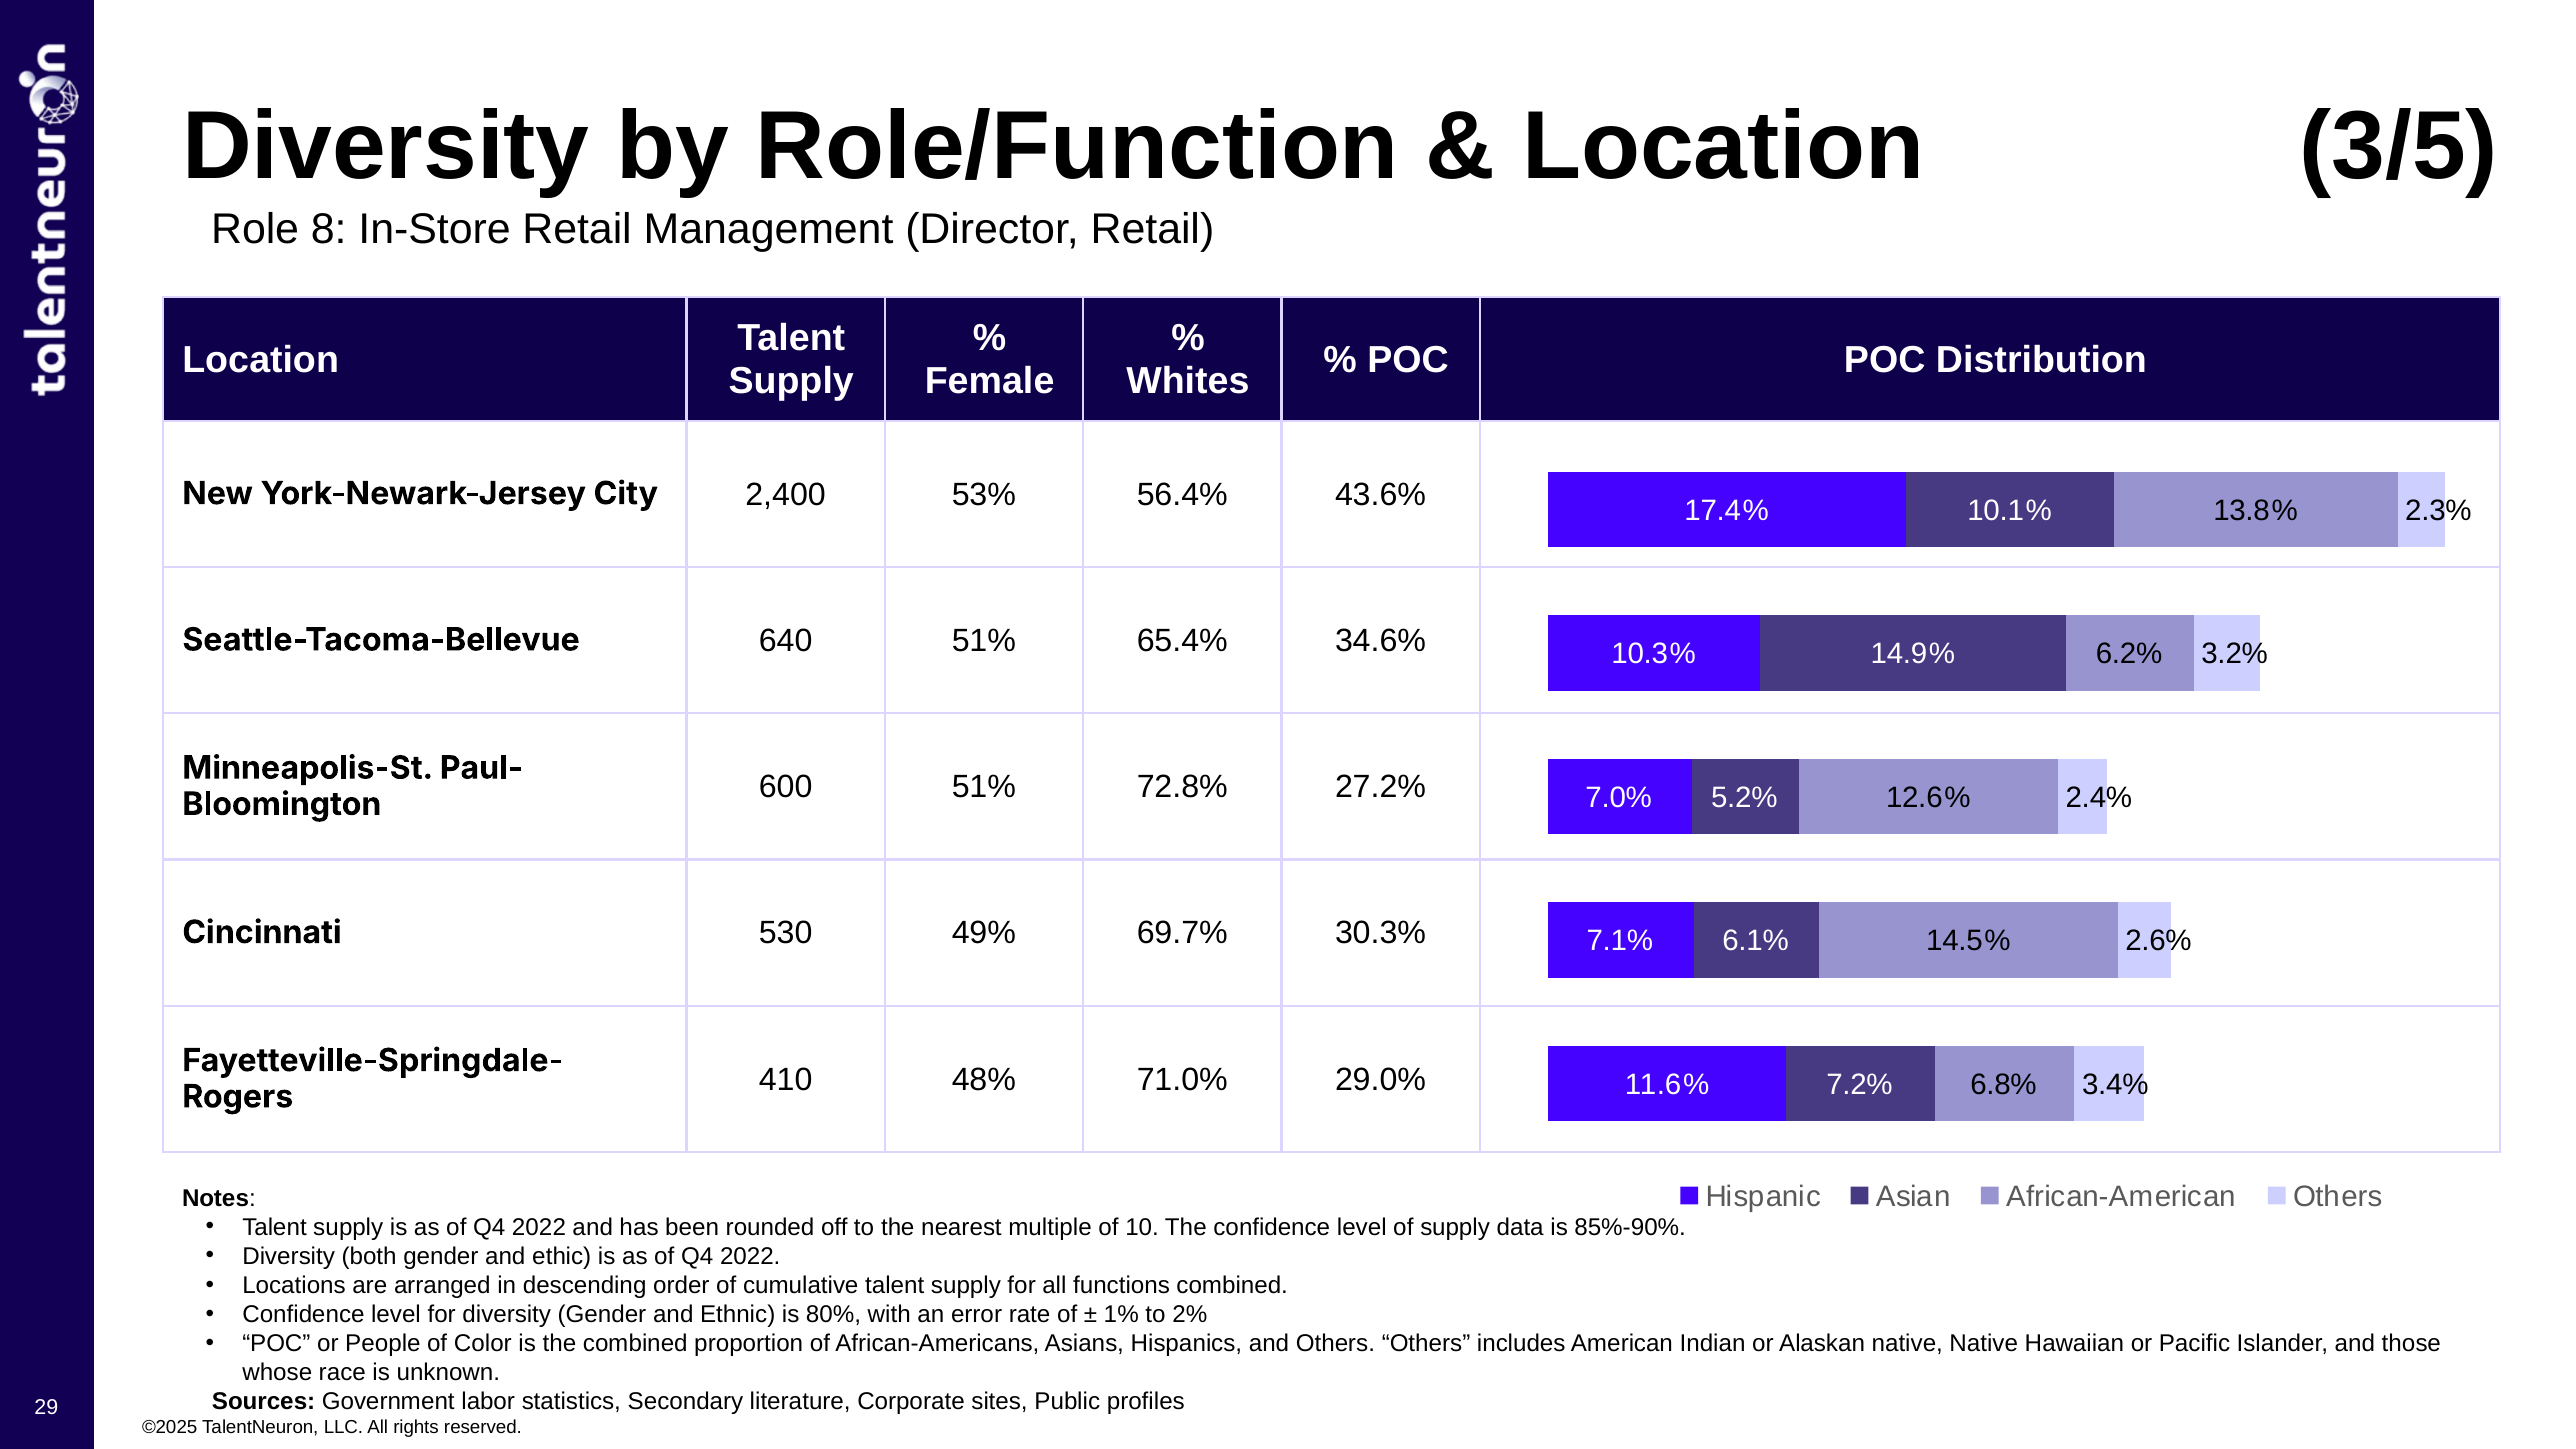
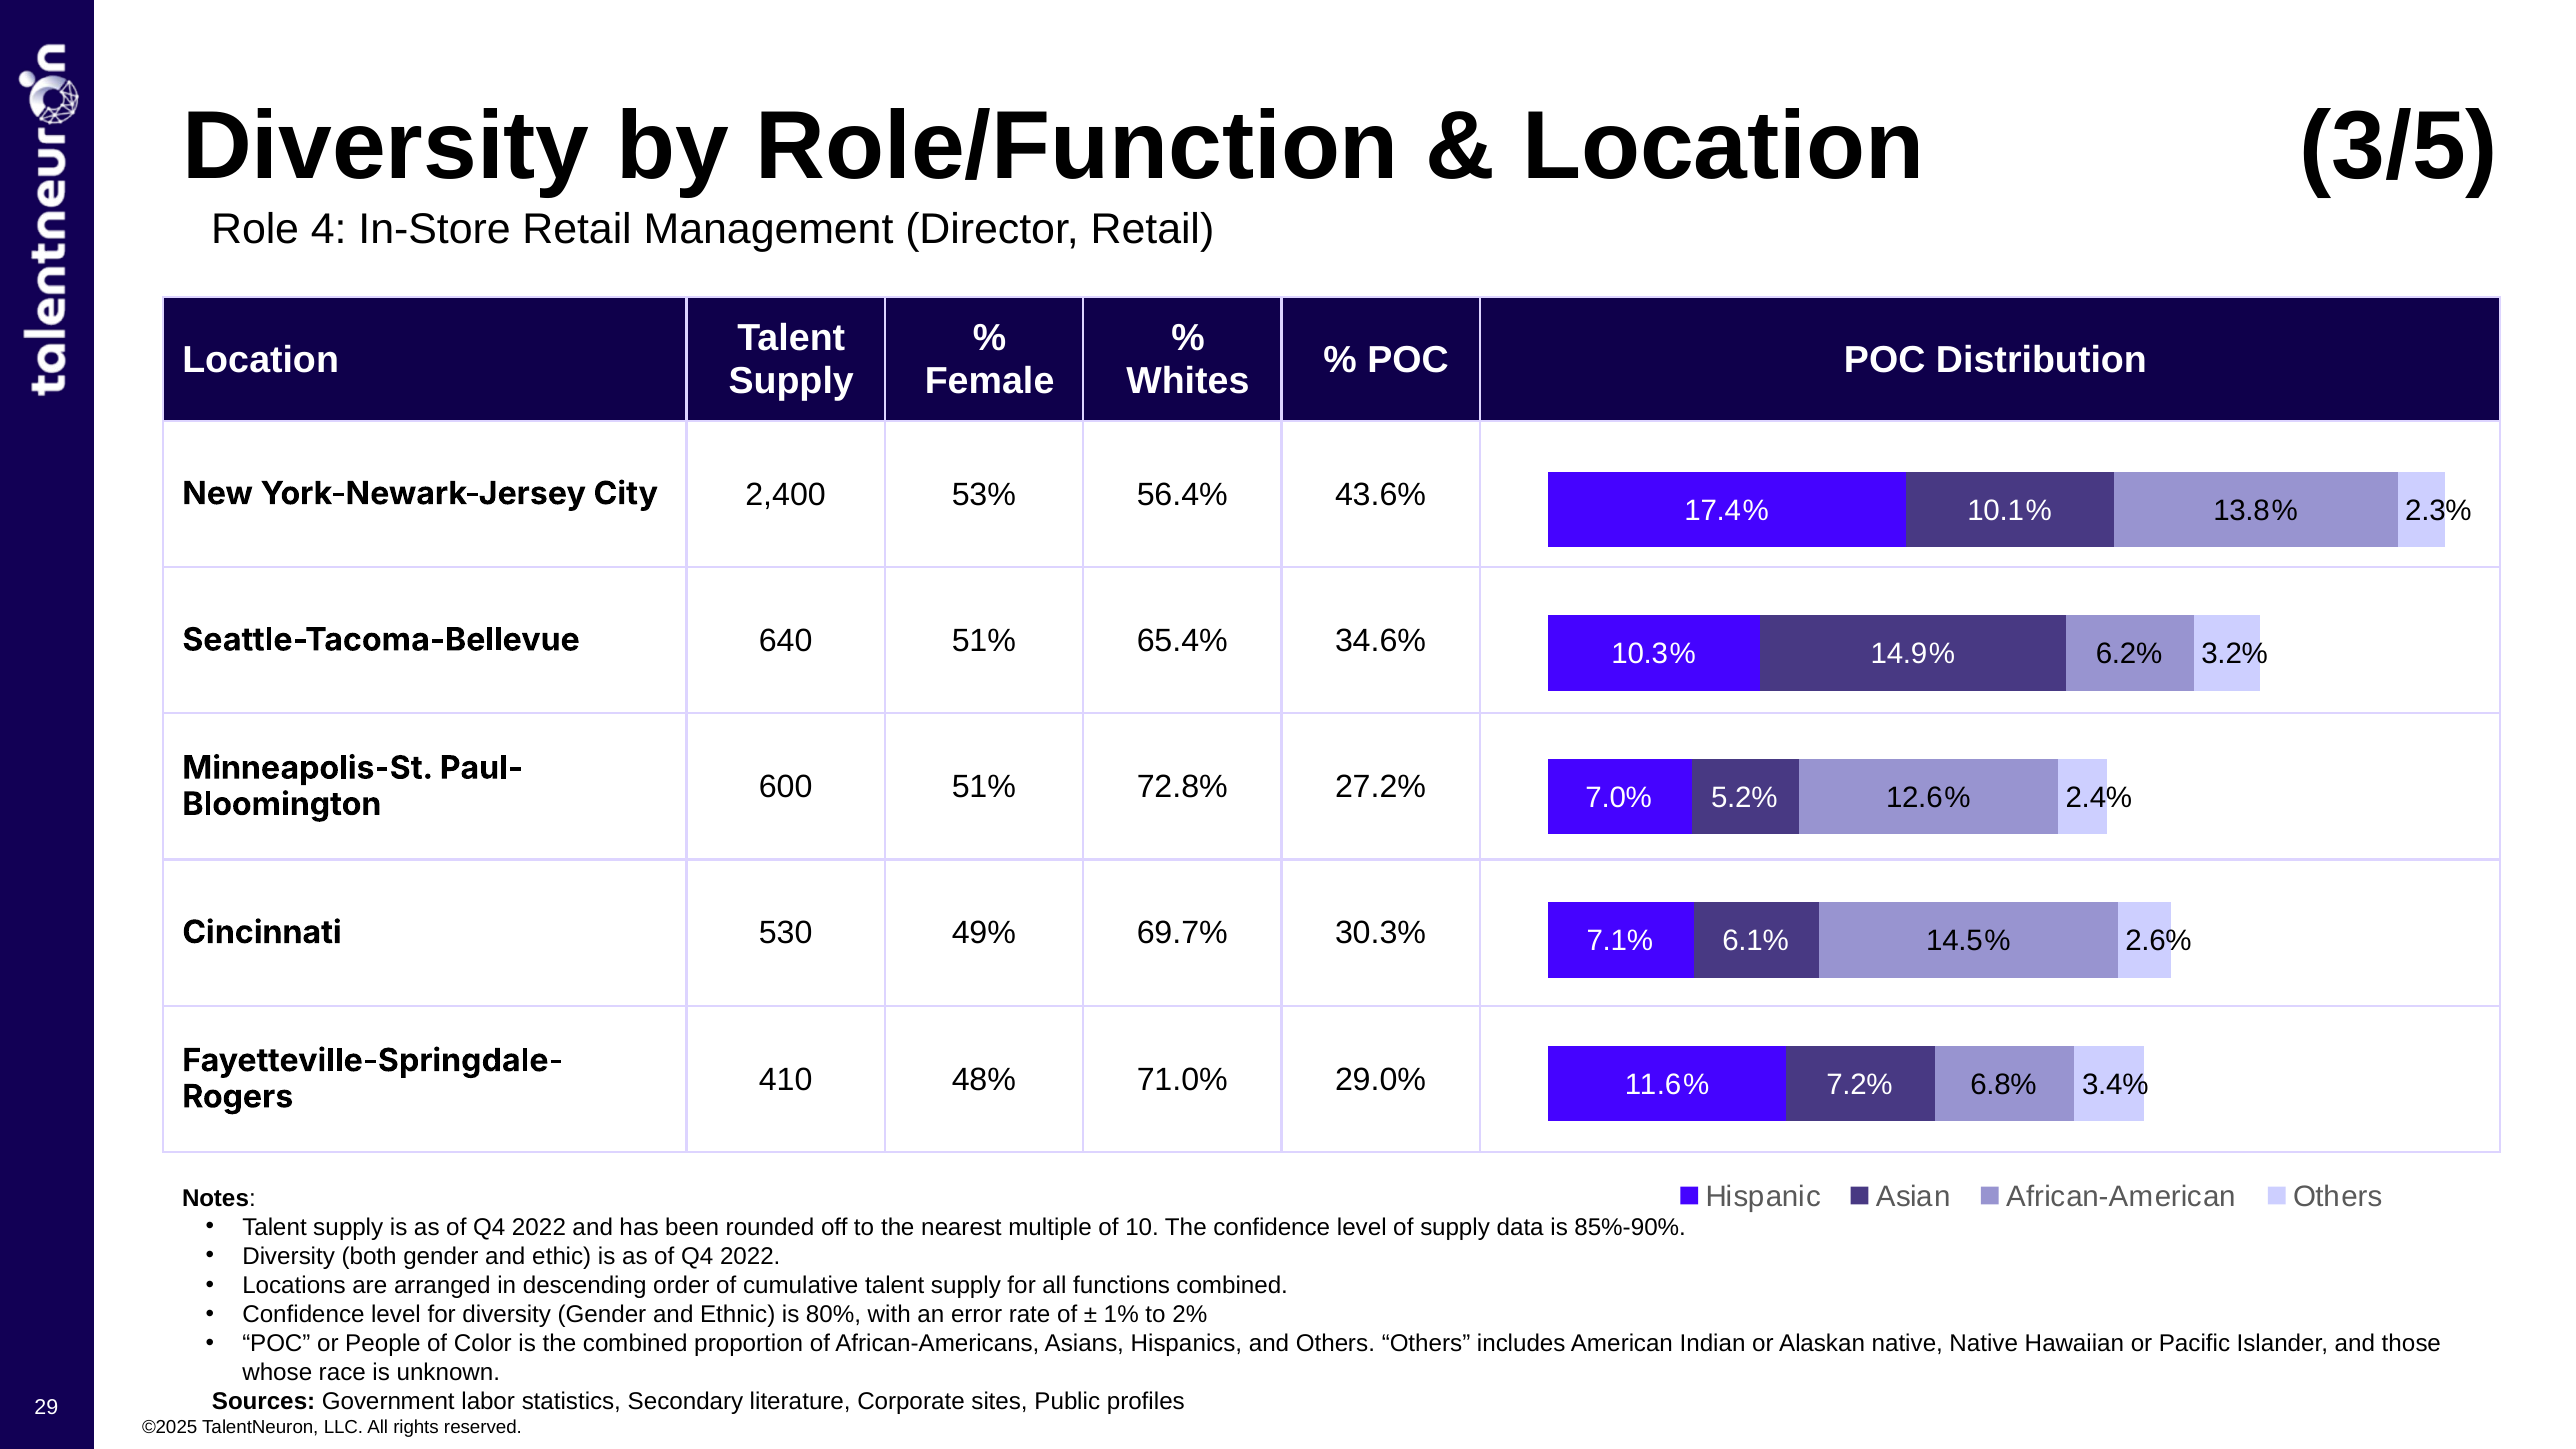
8: 8 -> 4
